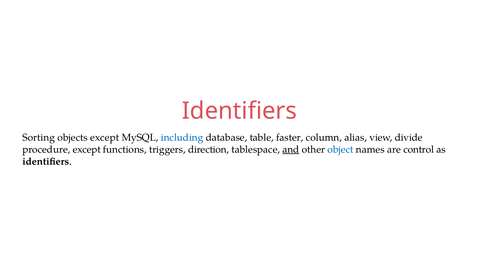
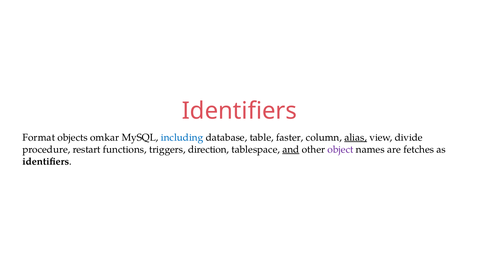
Sorting: Sorting -> Format
objects except: except -> omkar
alias underline: none -> present
procedure except: except -> restart
object colour: blue -> purple
control: control -> fetches
